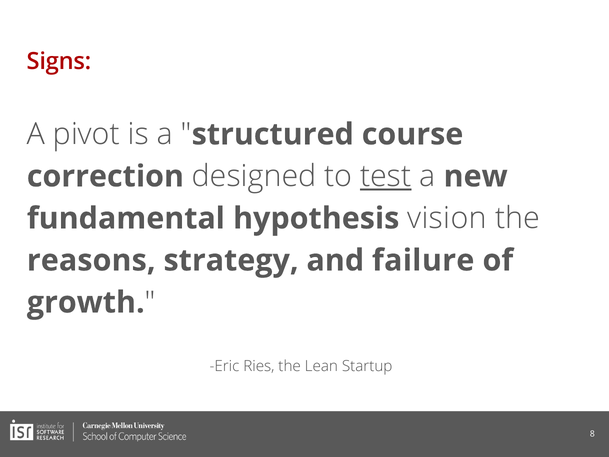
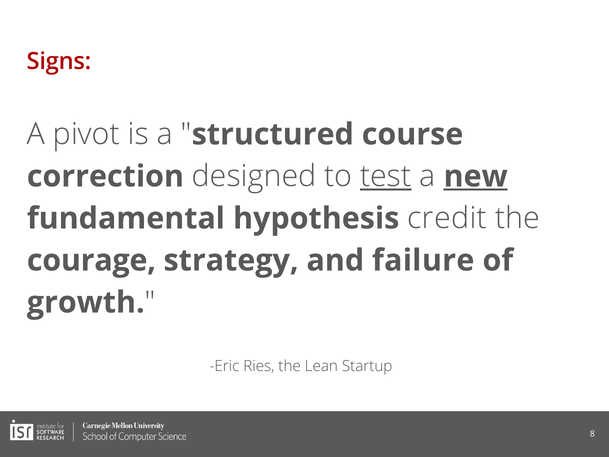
new underline: none -> present
vision: vision -> credit
reasons: reasons -> courage
